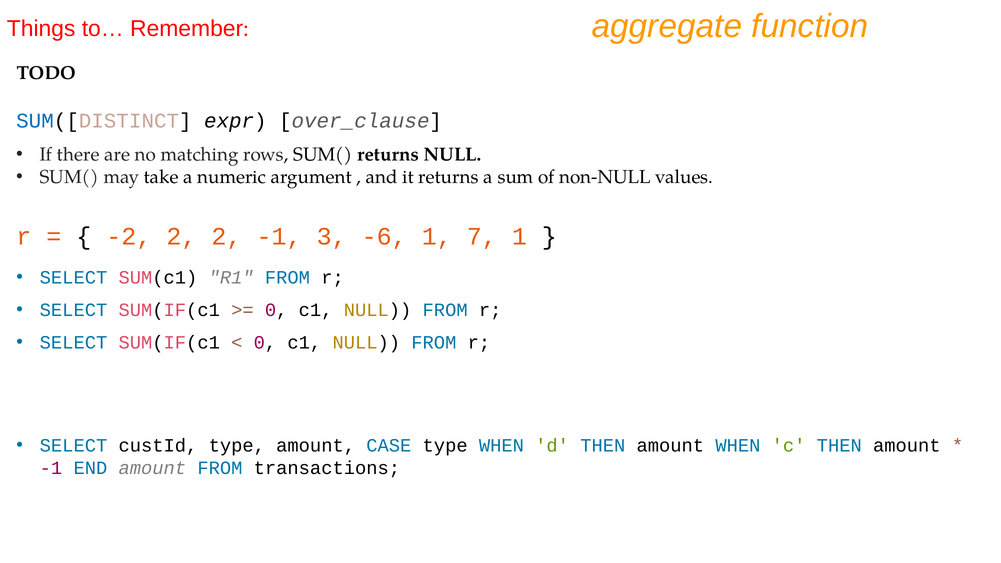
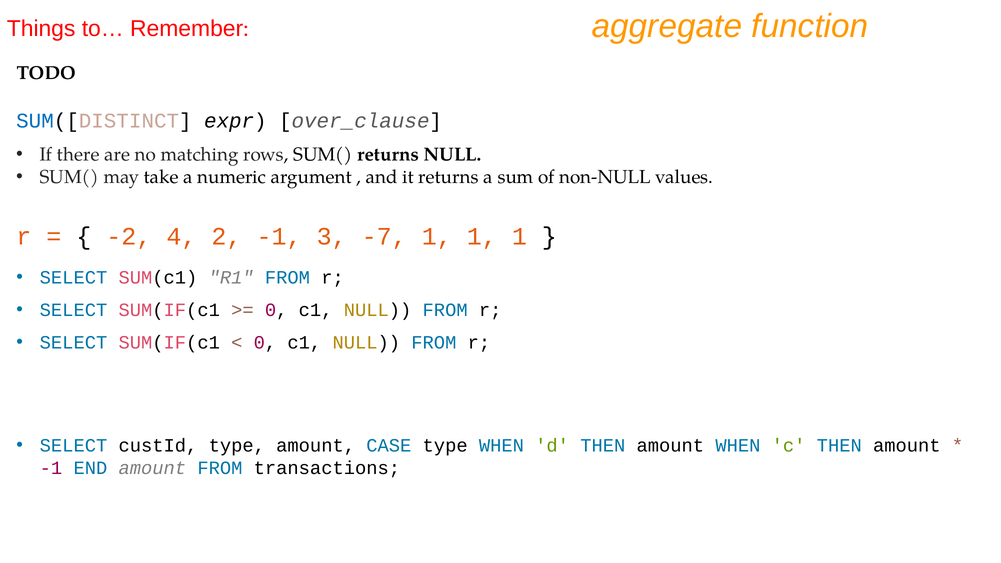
-2 2: 2 -> 4
-6: -6 -> -7
7 at (482, 237): 7 -> 1
